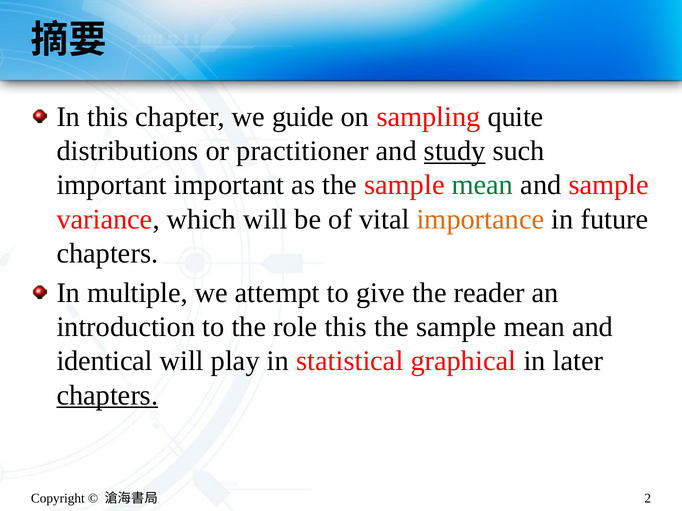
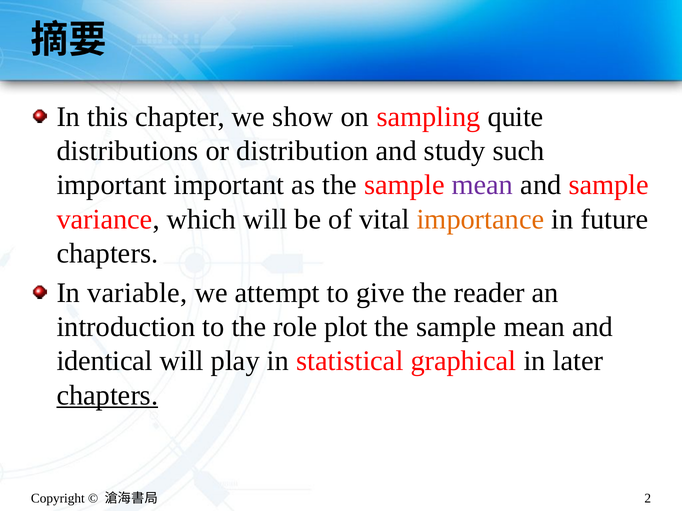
guide: guide -> show
practitioner: practitioner -> distribution
study underline: present -> none
mean at (482, 185) colour: green -> purple
multiple: multiple -> variable
role this: this -> plot
